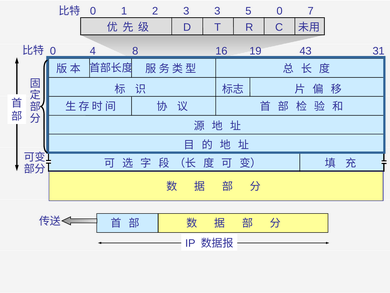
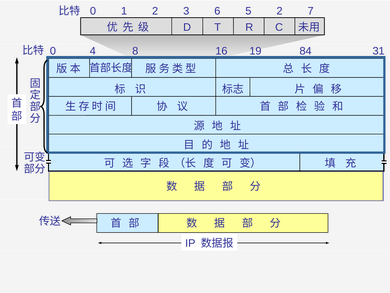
3 3: 3 -> 6
5 0: 0 -> 2
43: 43 -> 84
